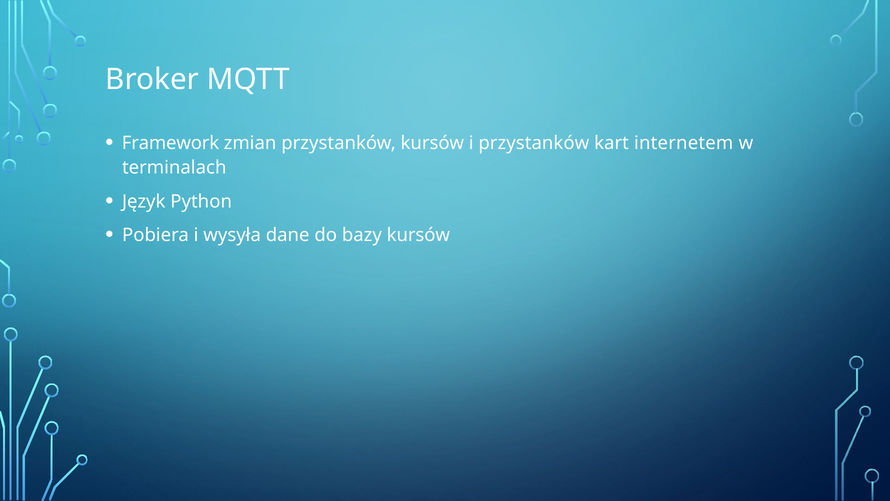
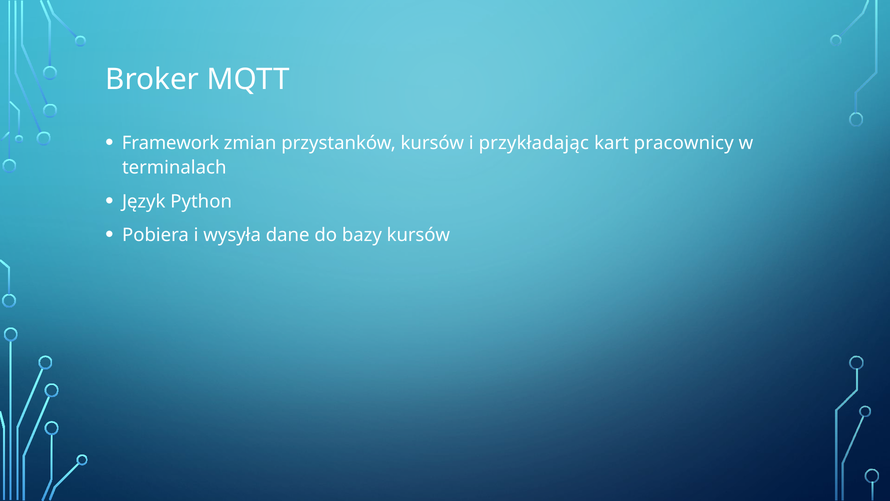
i przystanków: przystanków -> przykładając
internetem: internetem -> pracownicy
